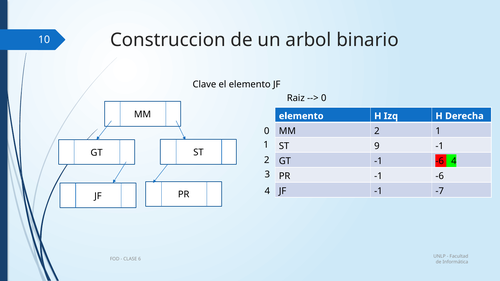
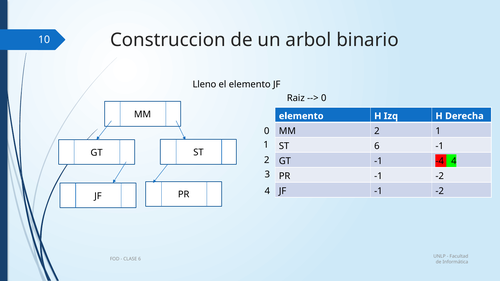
Clave: Clave -> Lleno
ST 9: 9 -> 6
GT -1 -6: -6 -> -4
PR -1 -6: -6 -> -2
JF -1 -7: -7 -> -2
